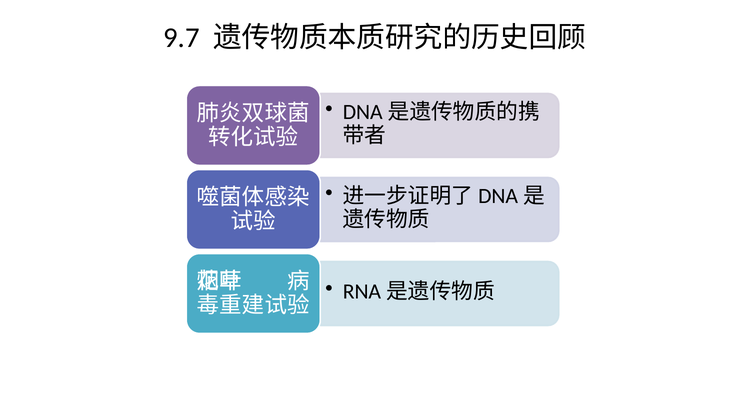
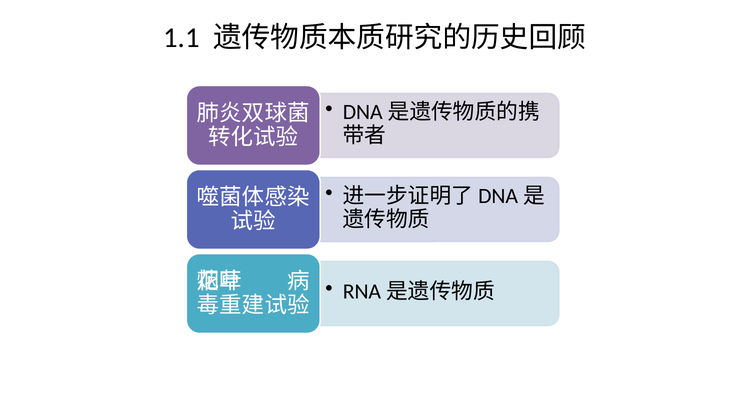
9.7: 9.7 -> 1.1
